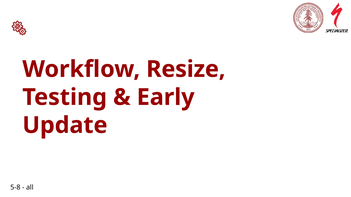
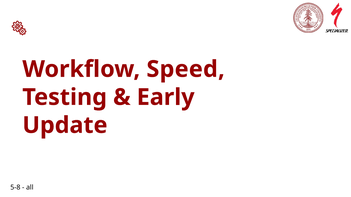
Resize: Resize -> Speed
